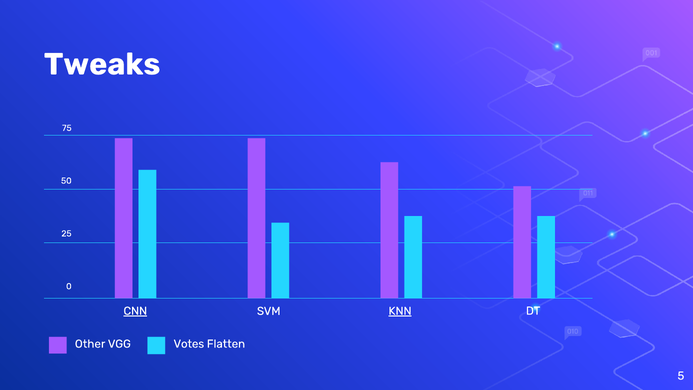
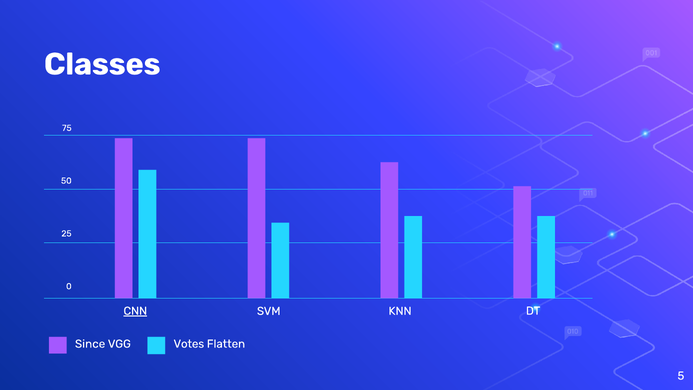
Tweaks: Tweaks -> Classes
KNN underline: present -> none
Other: Other -> Since
